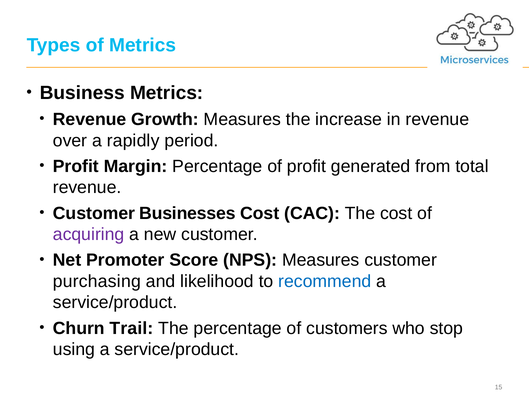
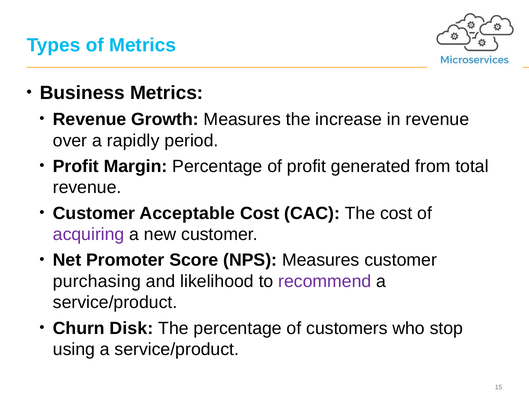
Businesses: Businesses -> Acceptable
recommend colour: blue -> purple
Trail: Trail -> Disk
